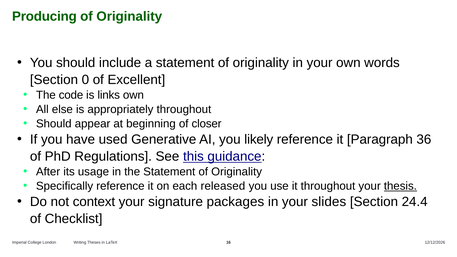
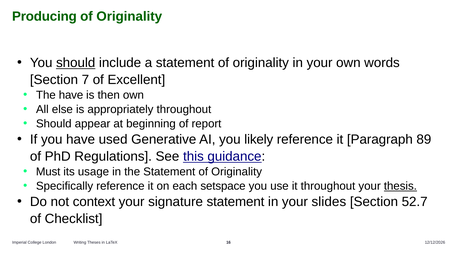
should at (76, 63) underline: none -> present
0: 0 -> 7
The code: code -> have
links: links -> then
closer: closer -> report
36: 36 -> 89
After: After -> Must
released: released -> setspace
signature packages: packages -> statement
24.4: 24.4 -> 52.7
